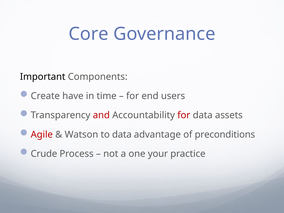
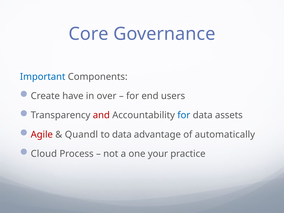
Important colour: black -> blue
time: time -> over
for at (184, 115) colour: red -> blue
Watson: Watson -> Quandl
preconditions: preconditions -> automatically
Crude: Crude -> Cloud
